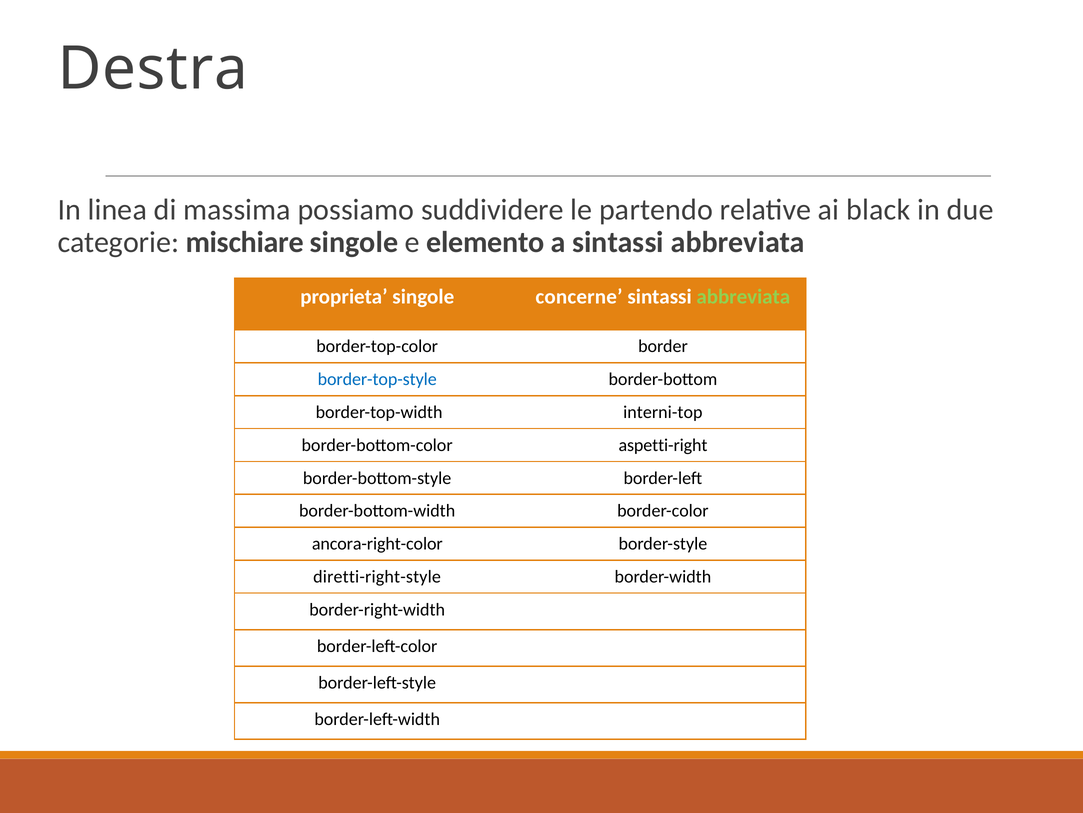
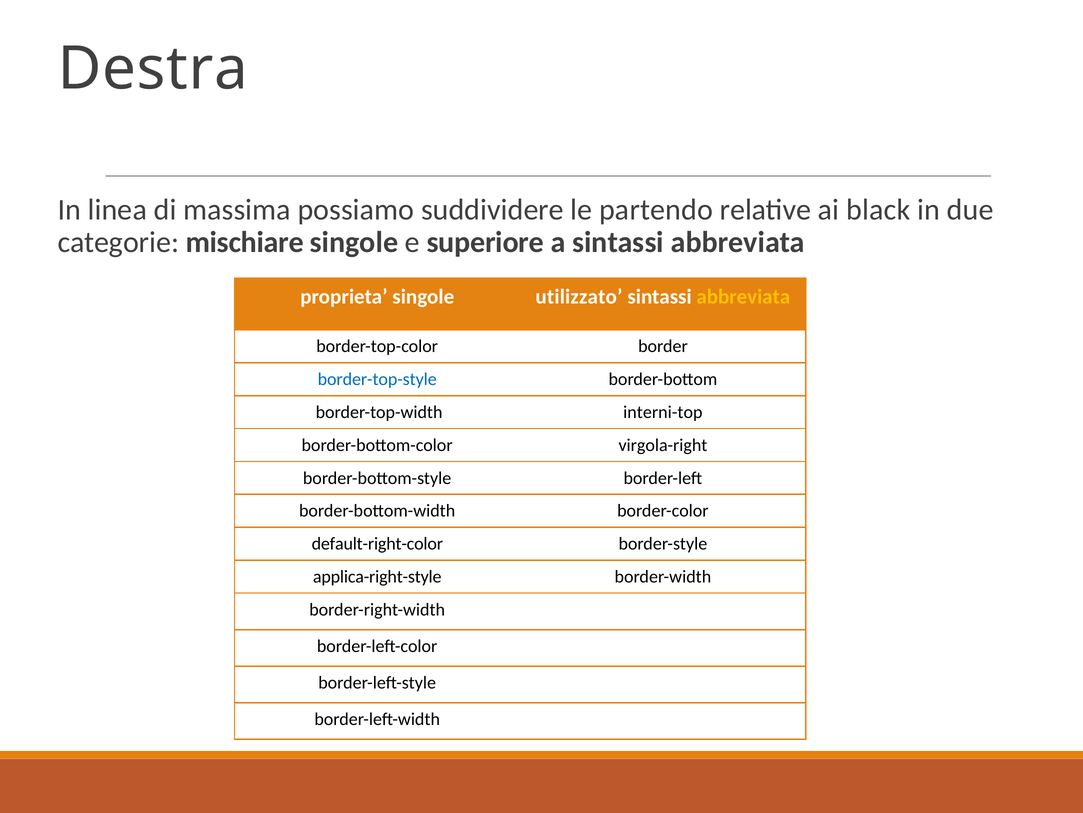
elemento: elemento -> superiore
concerne: concerne -> utilizzato
abbreviata at (743, 297) colour: light green -> yellow
aspetti-right: aspetti-right -> virgola-right
ancora-right-color: ancora-right-color -> default-right-color
diretti-right-style: diretti-right-style -> applica-right-style
